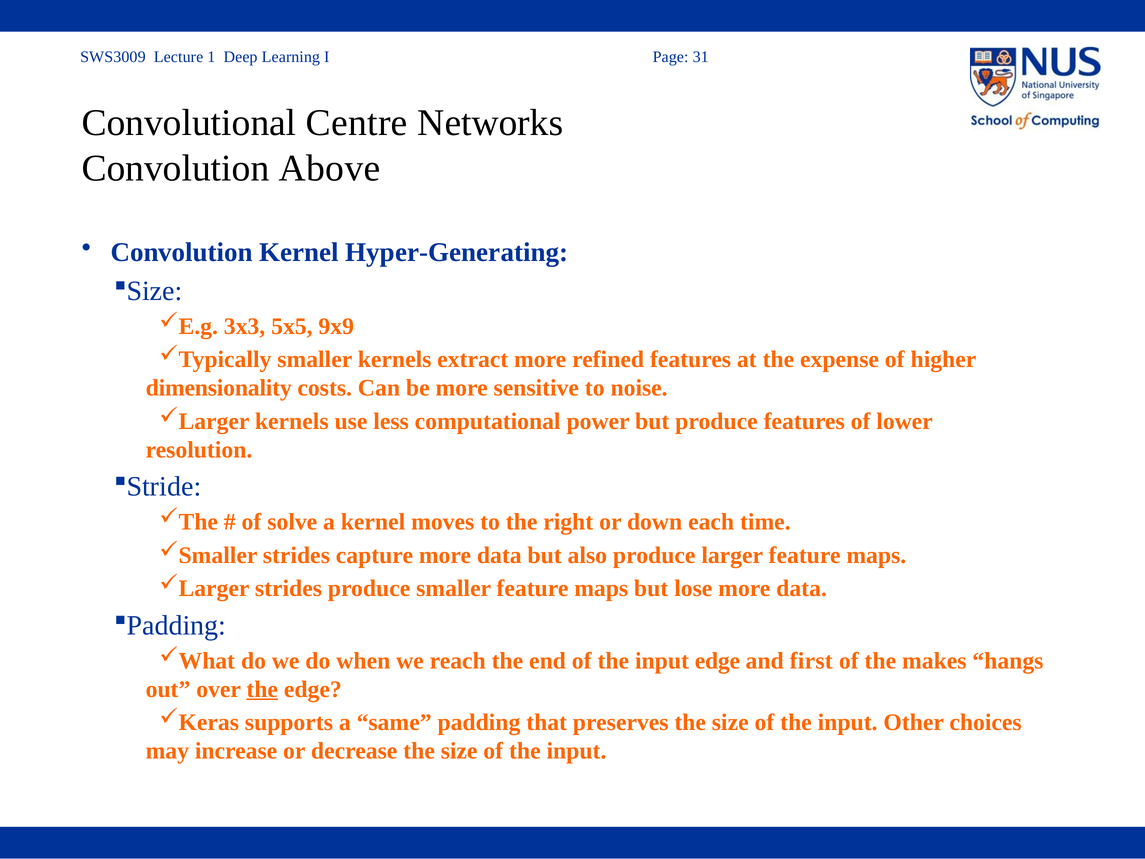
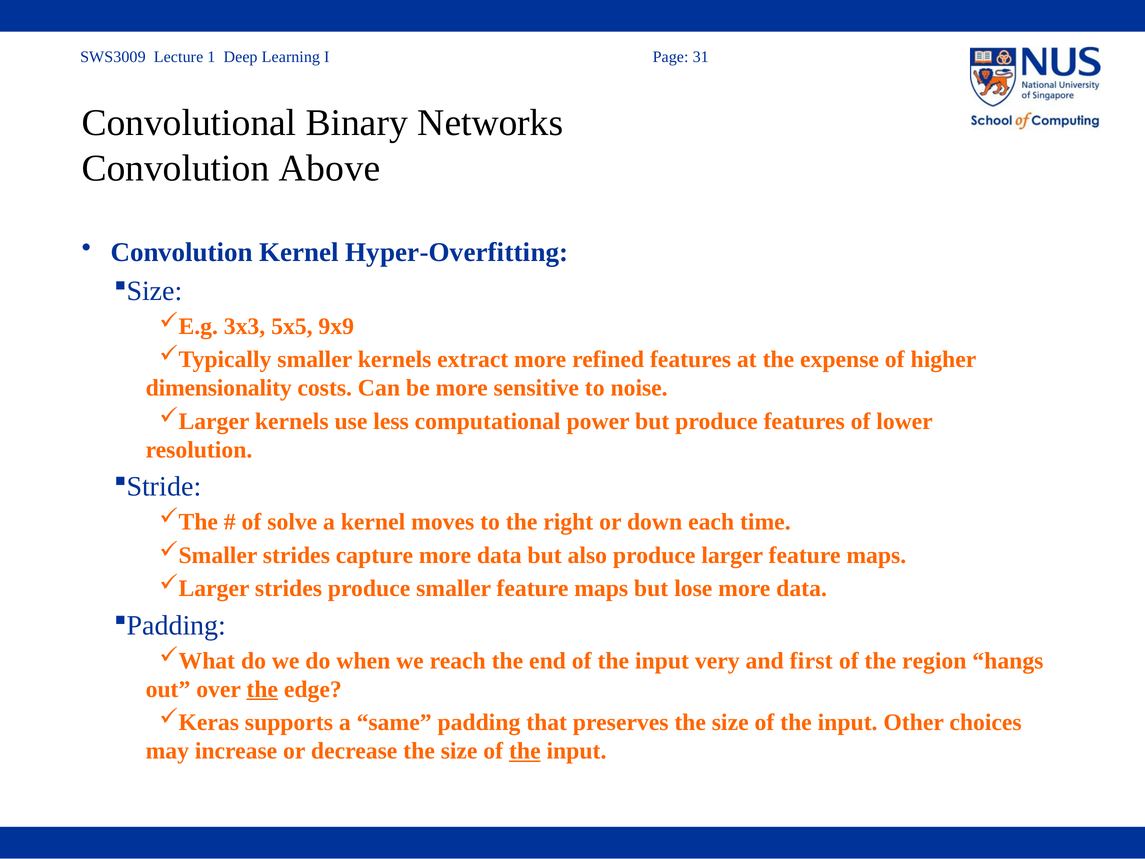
Centre: Centre -> Binary
Hyper-Generating: Hyper-Generating -> Hyper-Overfitting
input edge: edge -> very
makes: makes -> region
the at (525, 751) underline: none -> present
